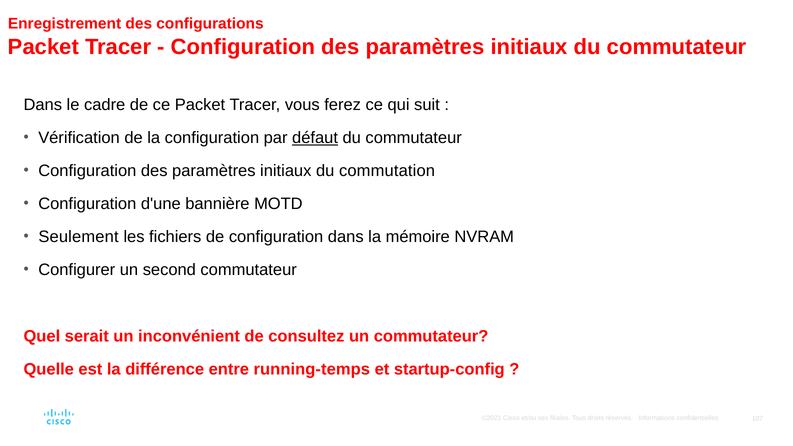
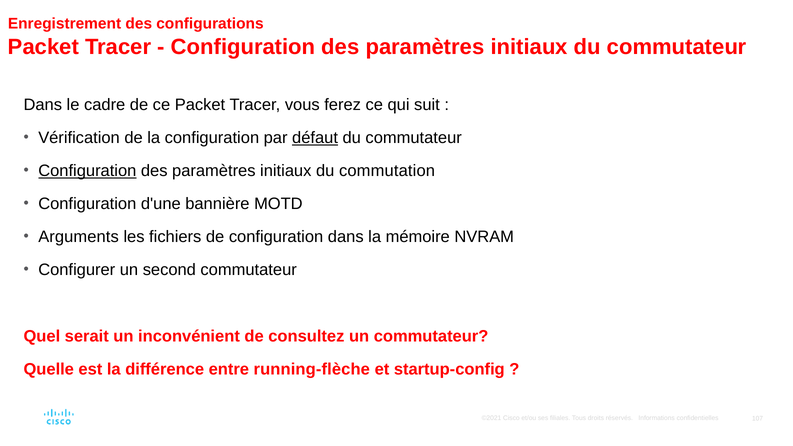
Configuration at (87, 171) underline: none -> present
Seulement: Seulement -> Arguments
running-temps: running-temps -> running-flèche
